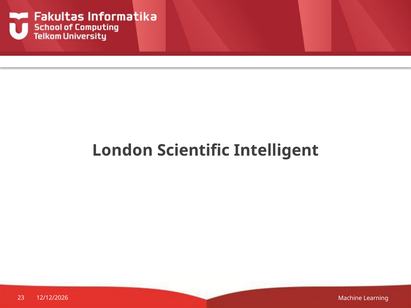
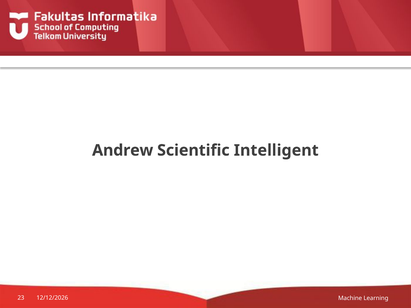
London: London -> Andrew
